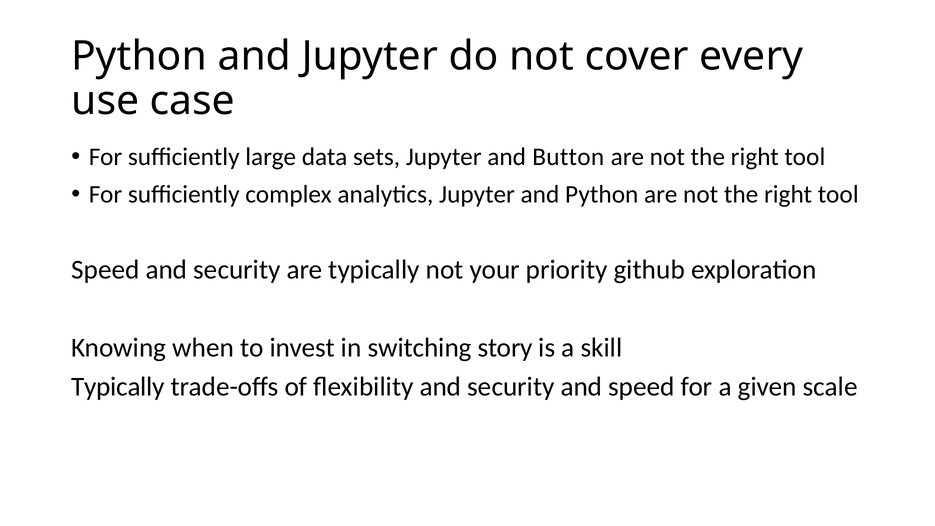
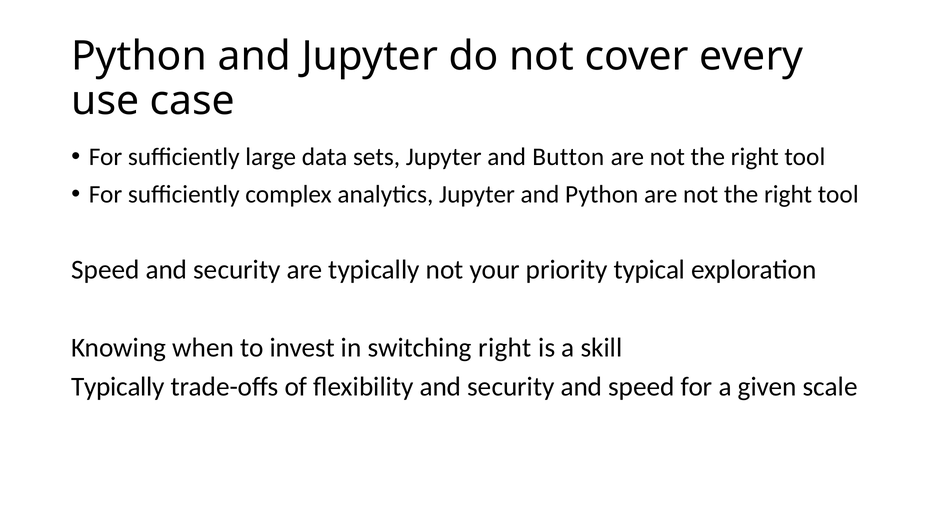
github: github -> typical
switching story: story -> right
